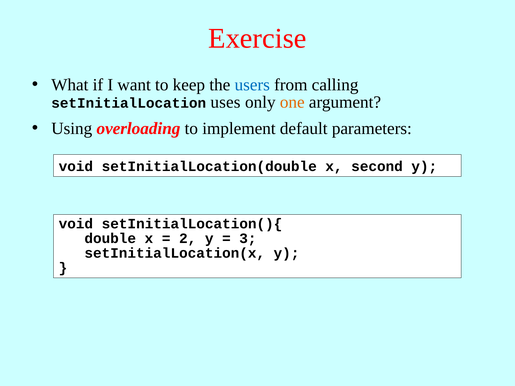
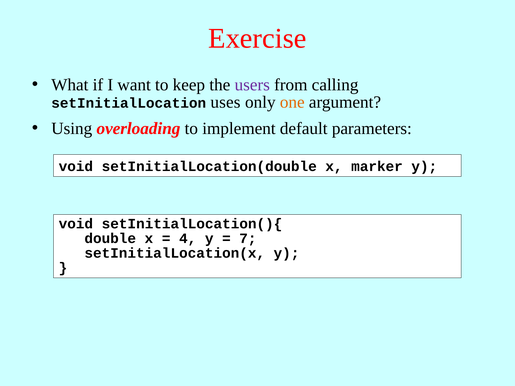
users colour: blue -> purple
second: second -> marker
2: 2 -> 4
3: 3 -> 7
